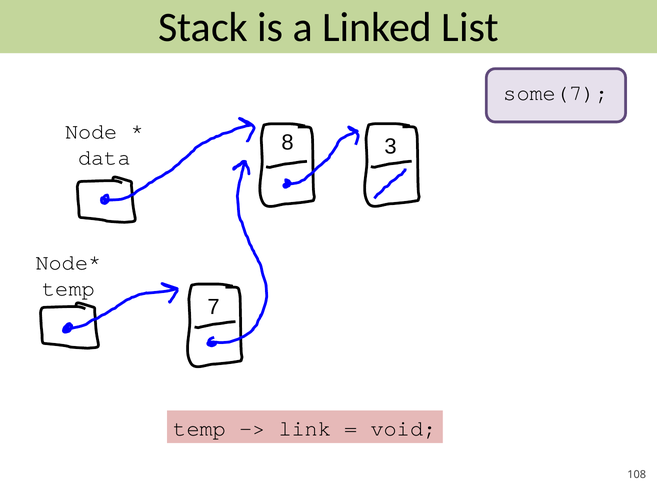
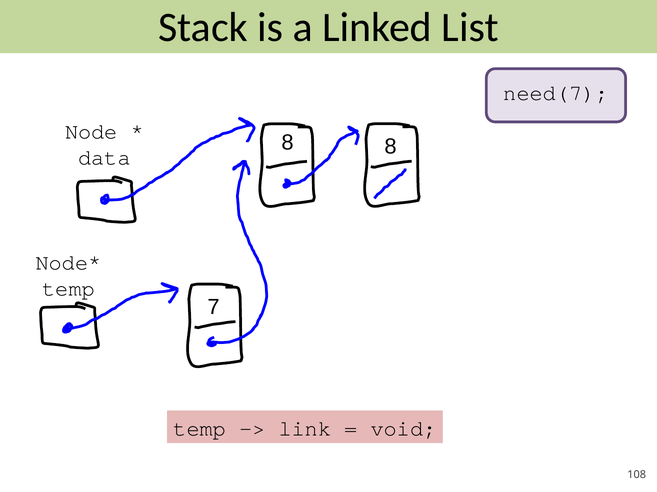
some(7: some(7 -> need(7
3 at (391, 147): 3 -> 8
